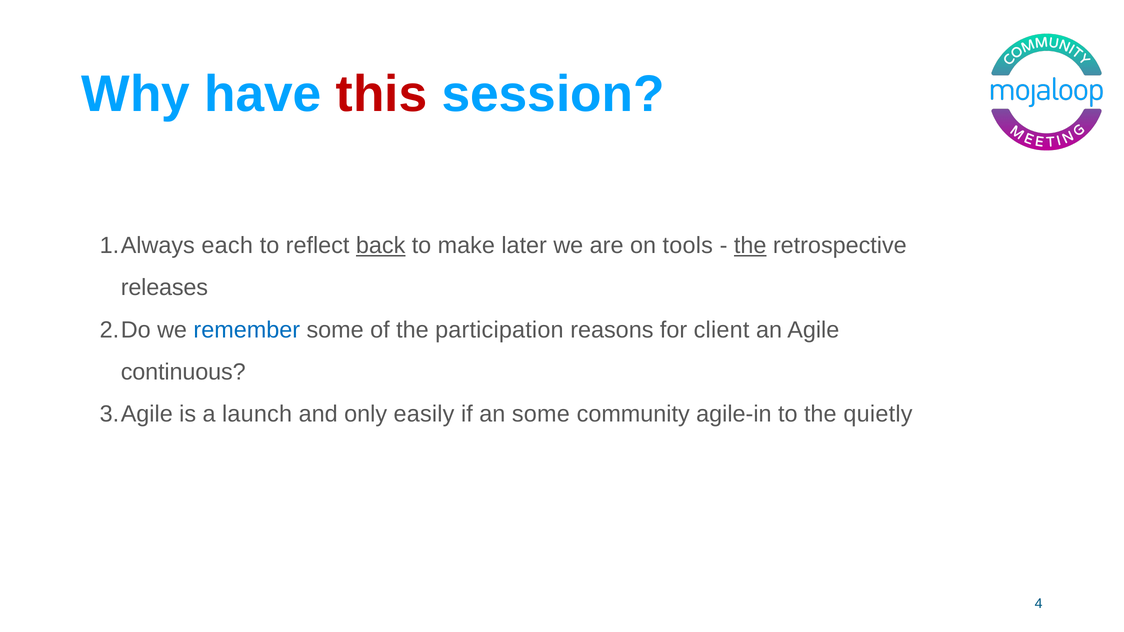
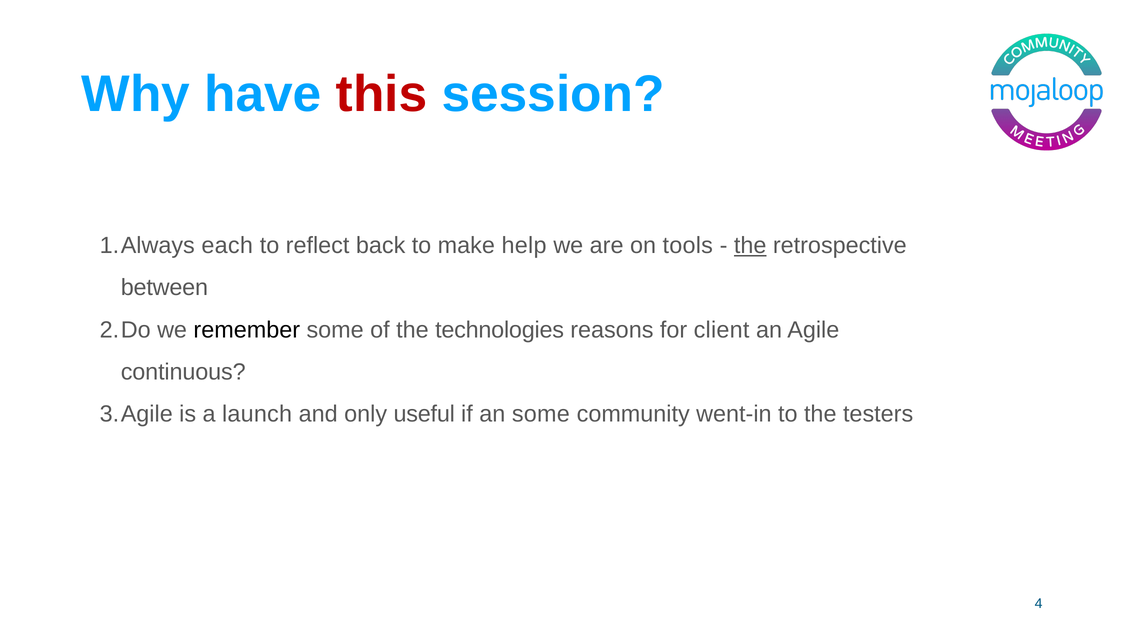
back underline: present -> none
later: later -> help
releases: releases -> between
remember colour: blue -> black
participation: participation -> technologies
easily: easily -> useful
agile-in: agile-in -> went-in
quietly: quietly -> testers
